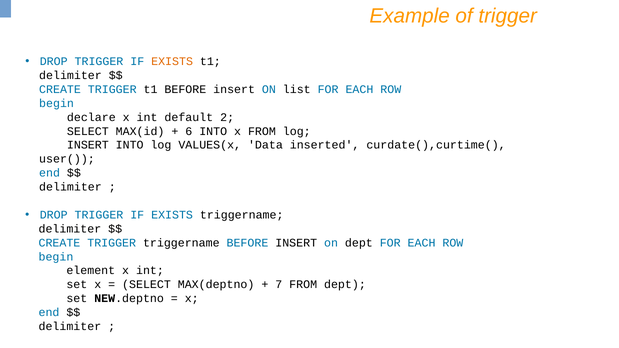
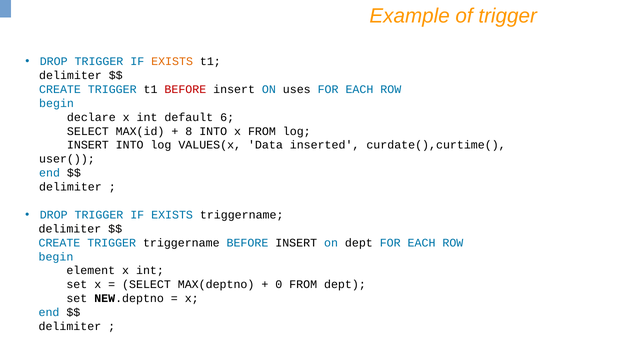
BEFORE at (185, 89) colour: black -> red
list: list -> uses
2: 2 -> 6
6: 6 -> 8
7: 7 -> 0
